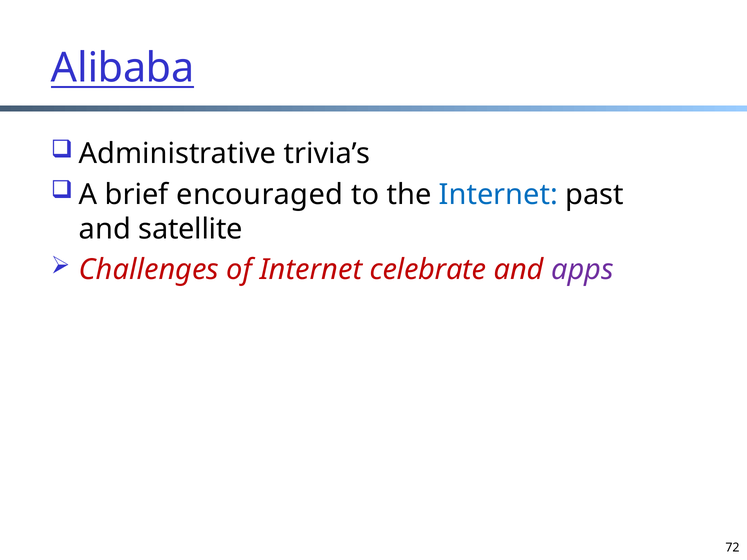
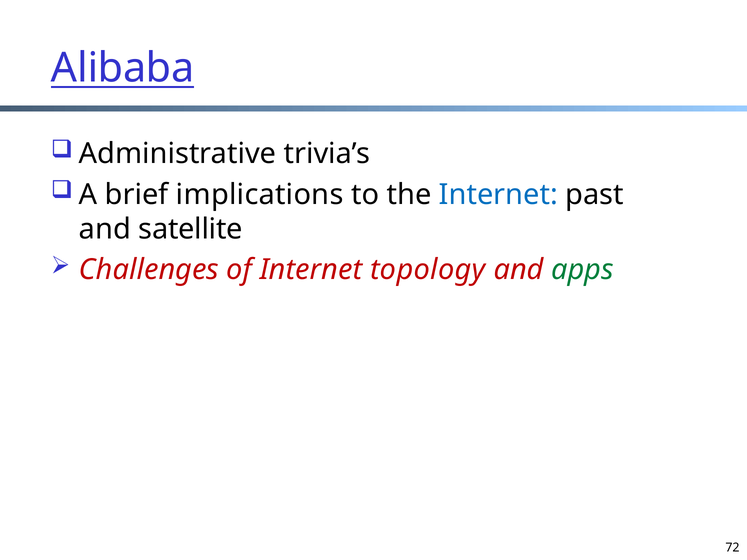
encouraged: encouraged -> implications
celebrate: celebrate -> topology
apps colour: purple -> green
